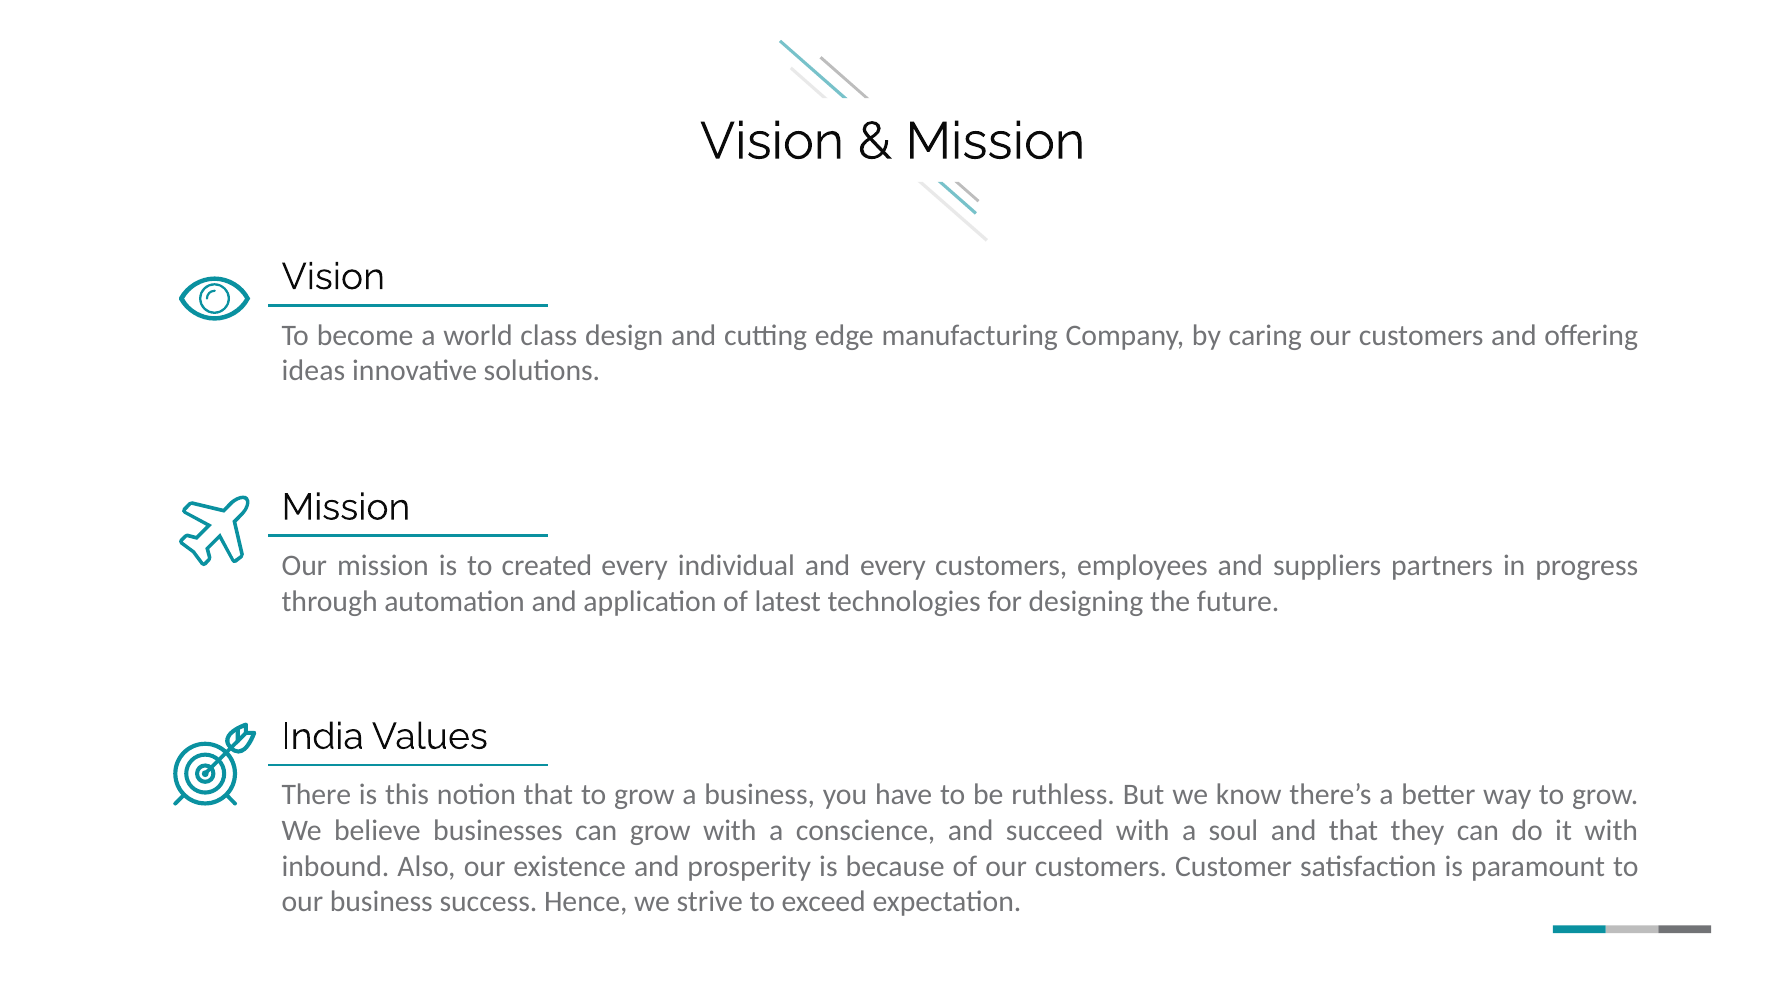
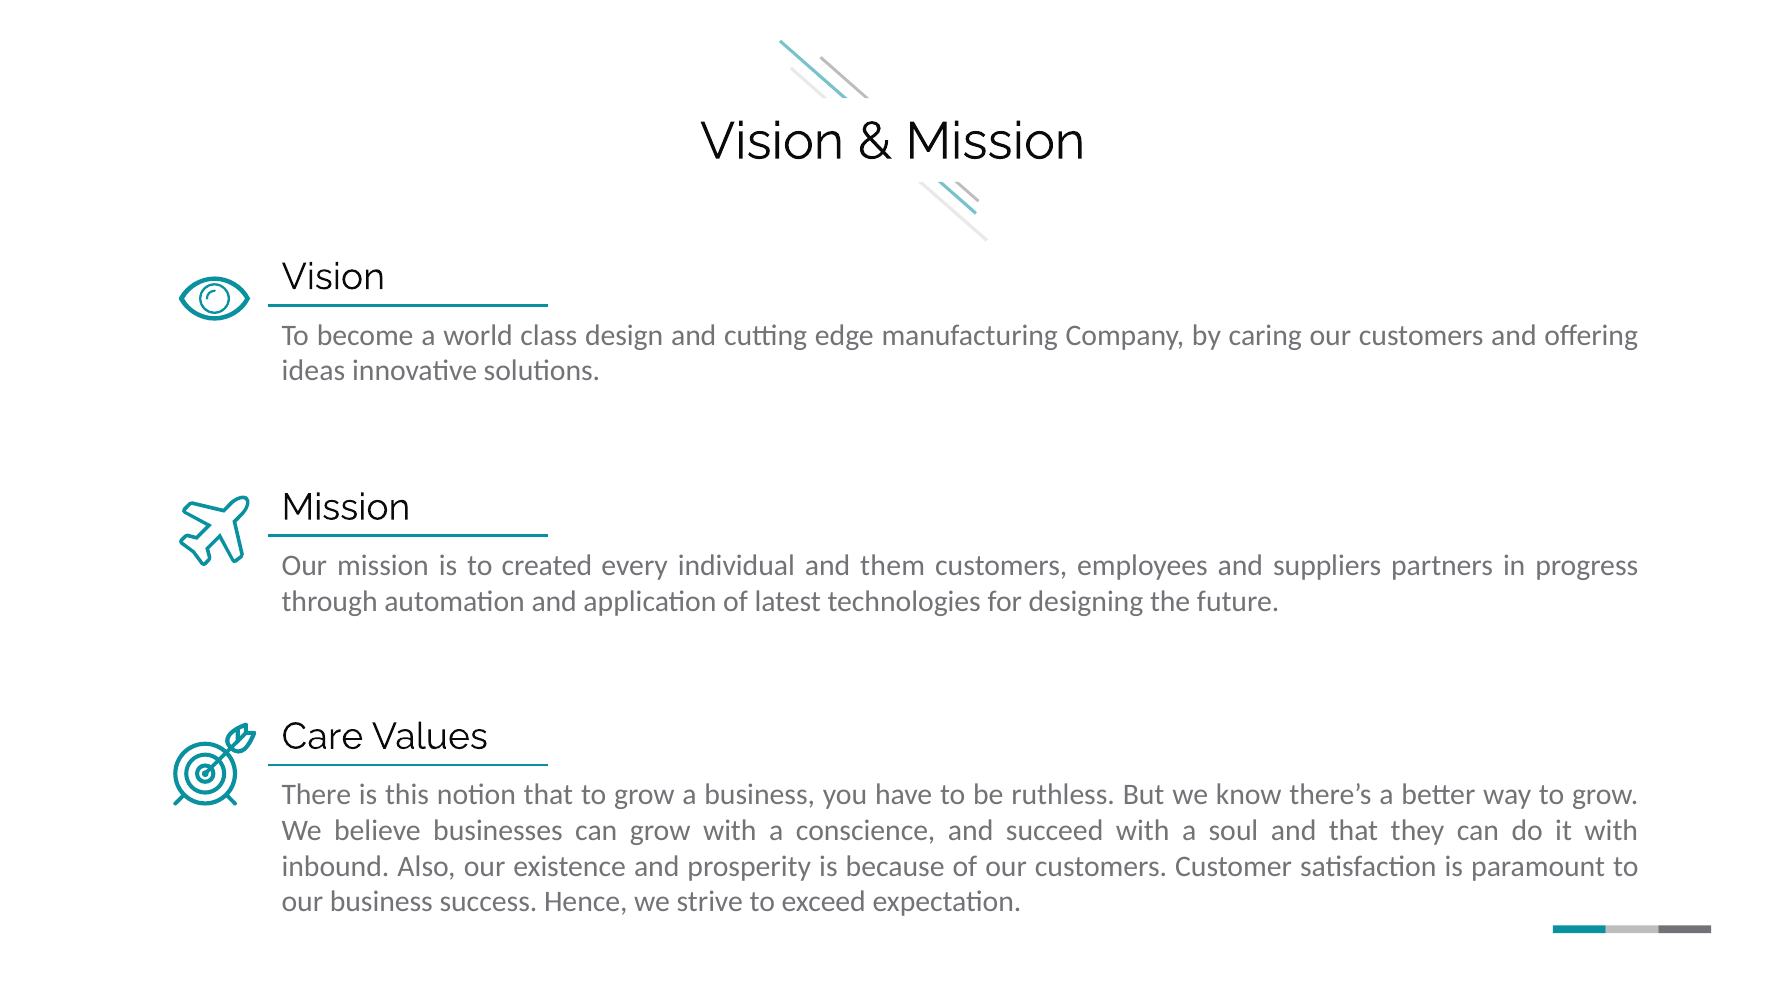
and every: every -> them
India: India -> Care
